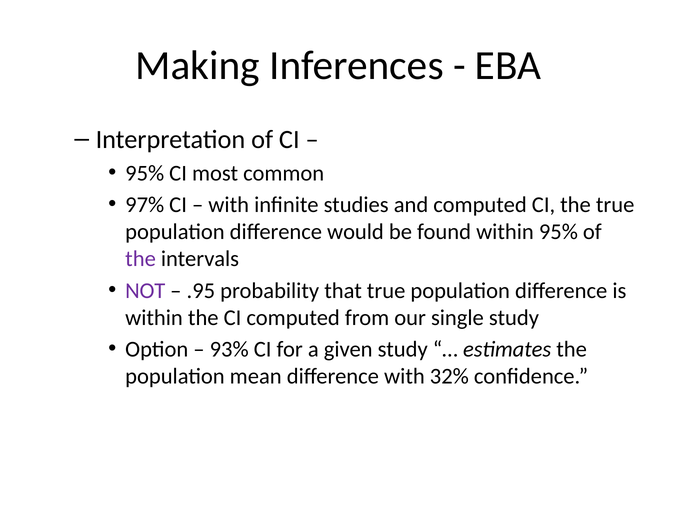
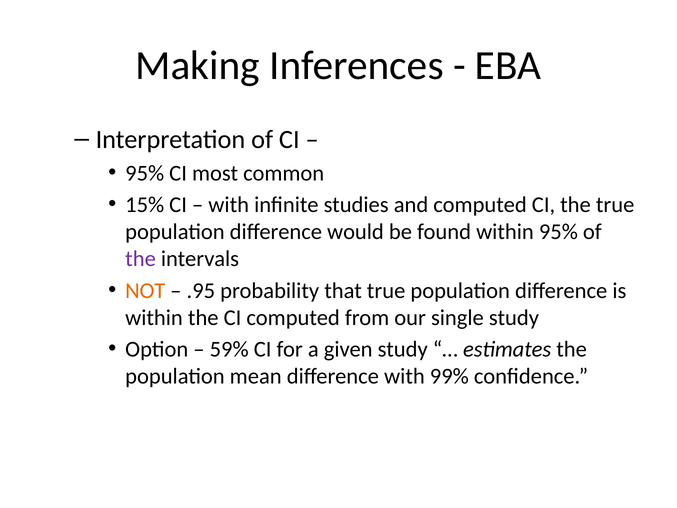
97%: 97% -> 15%
NOT colour: purple -> orange
93%: 93% -> 59%
32%: 32% -> 99%
